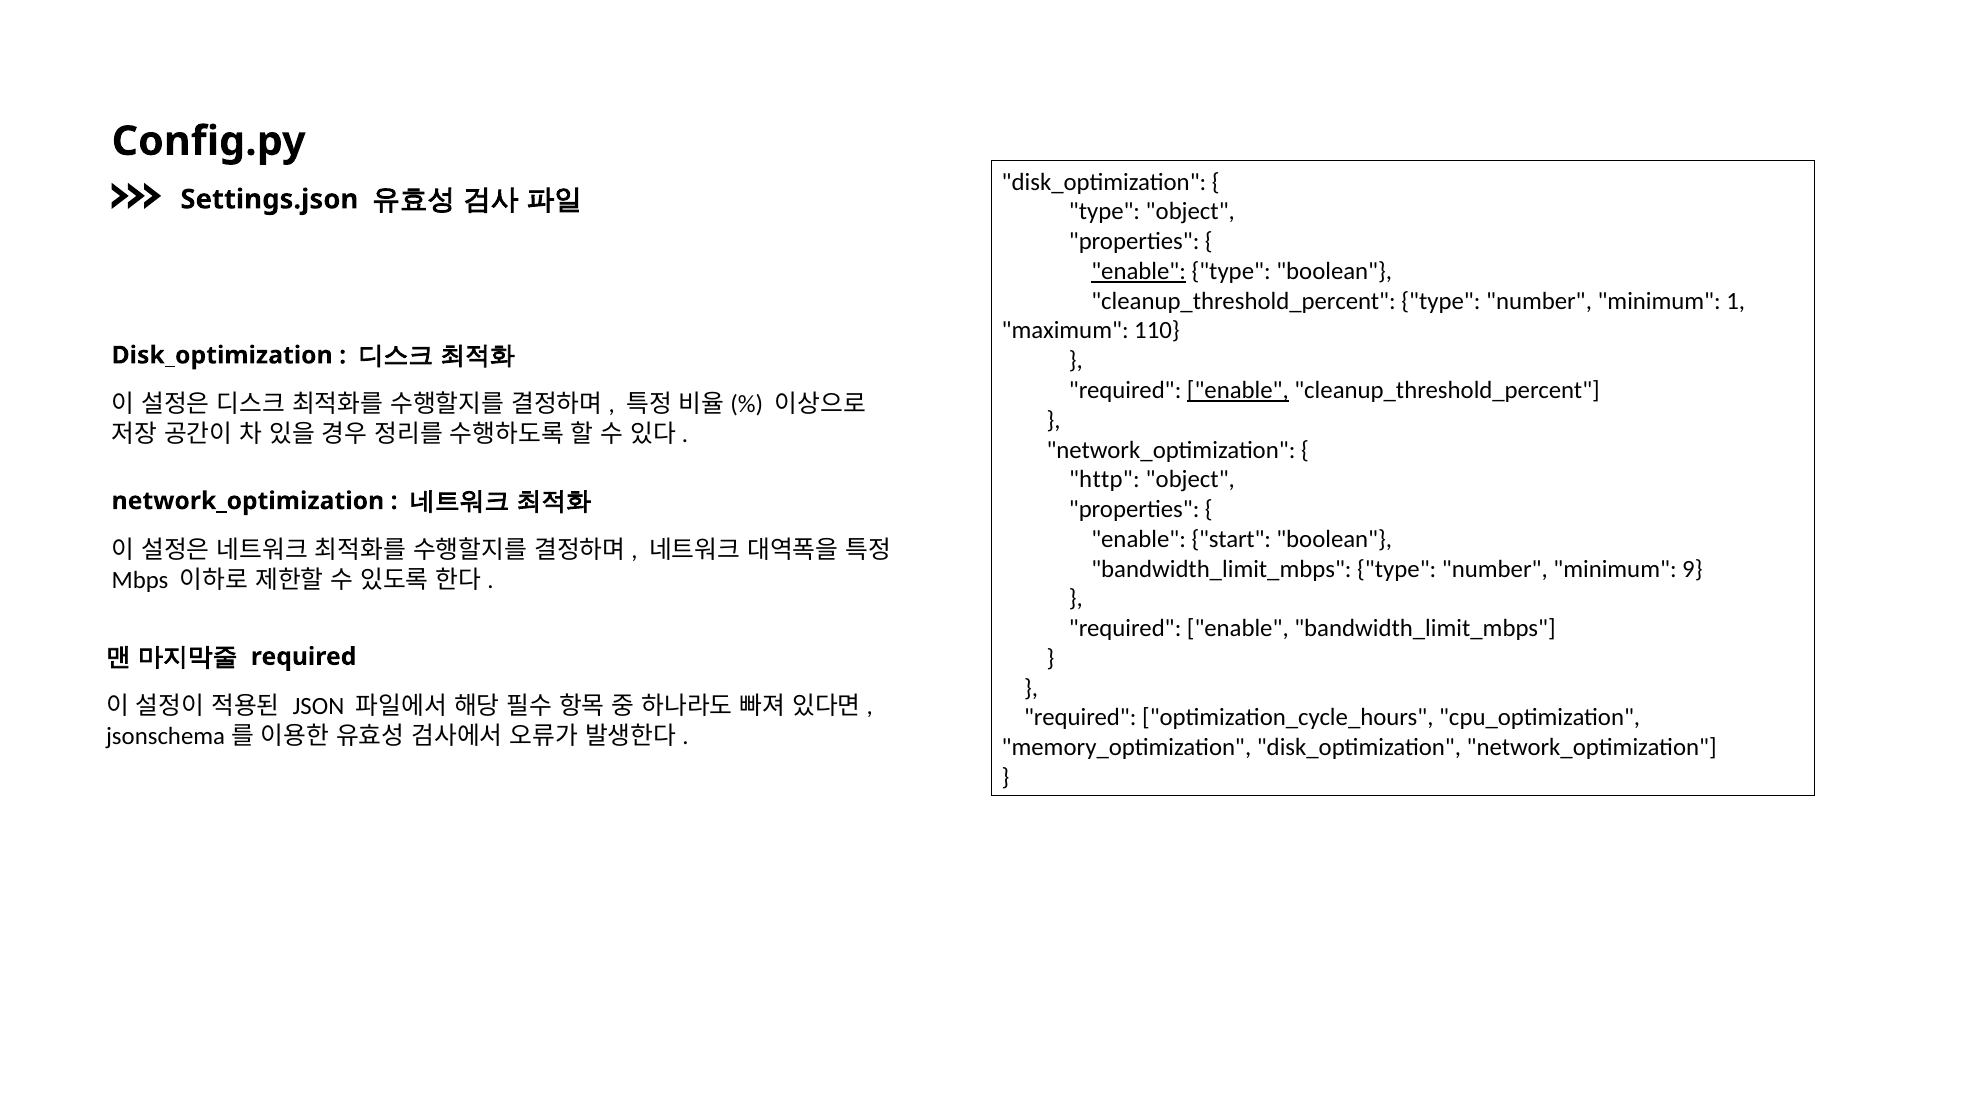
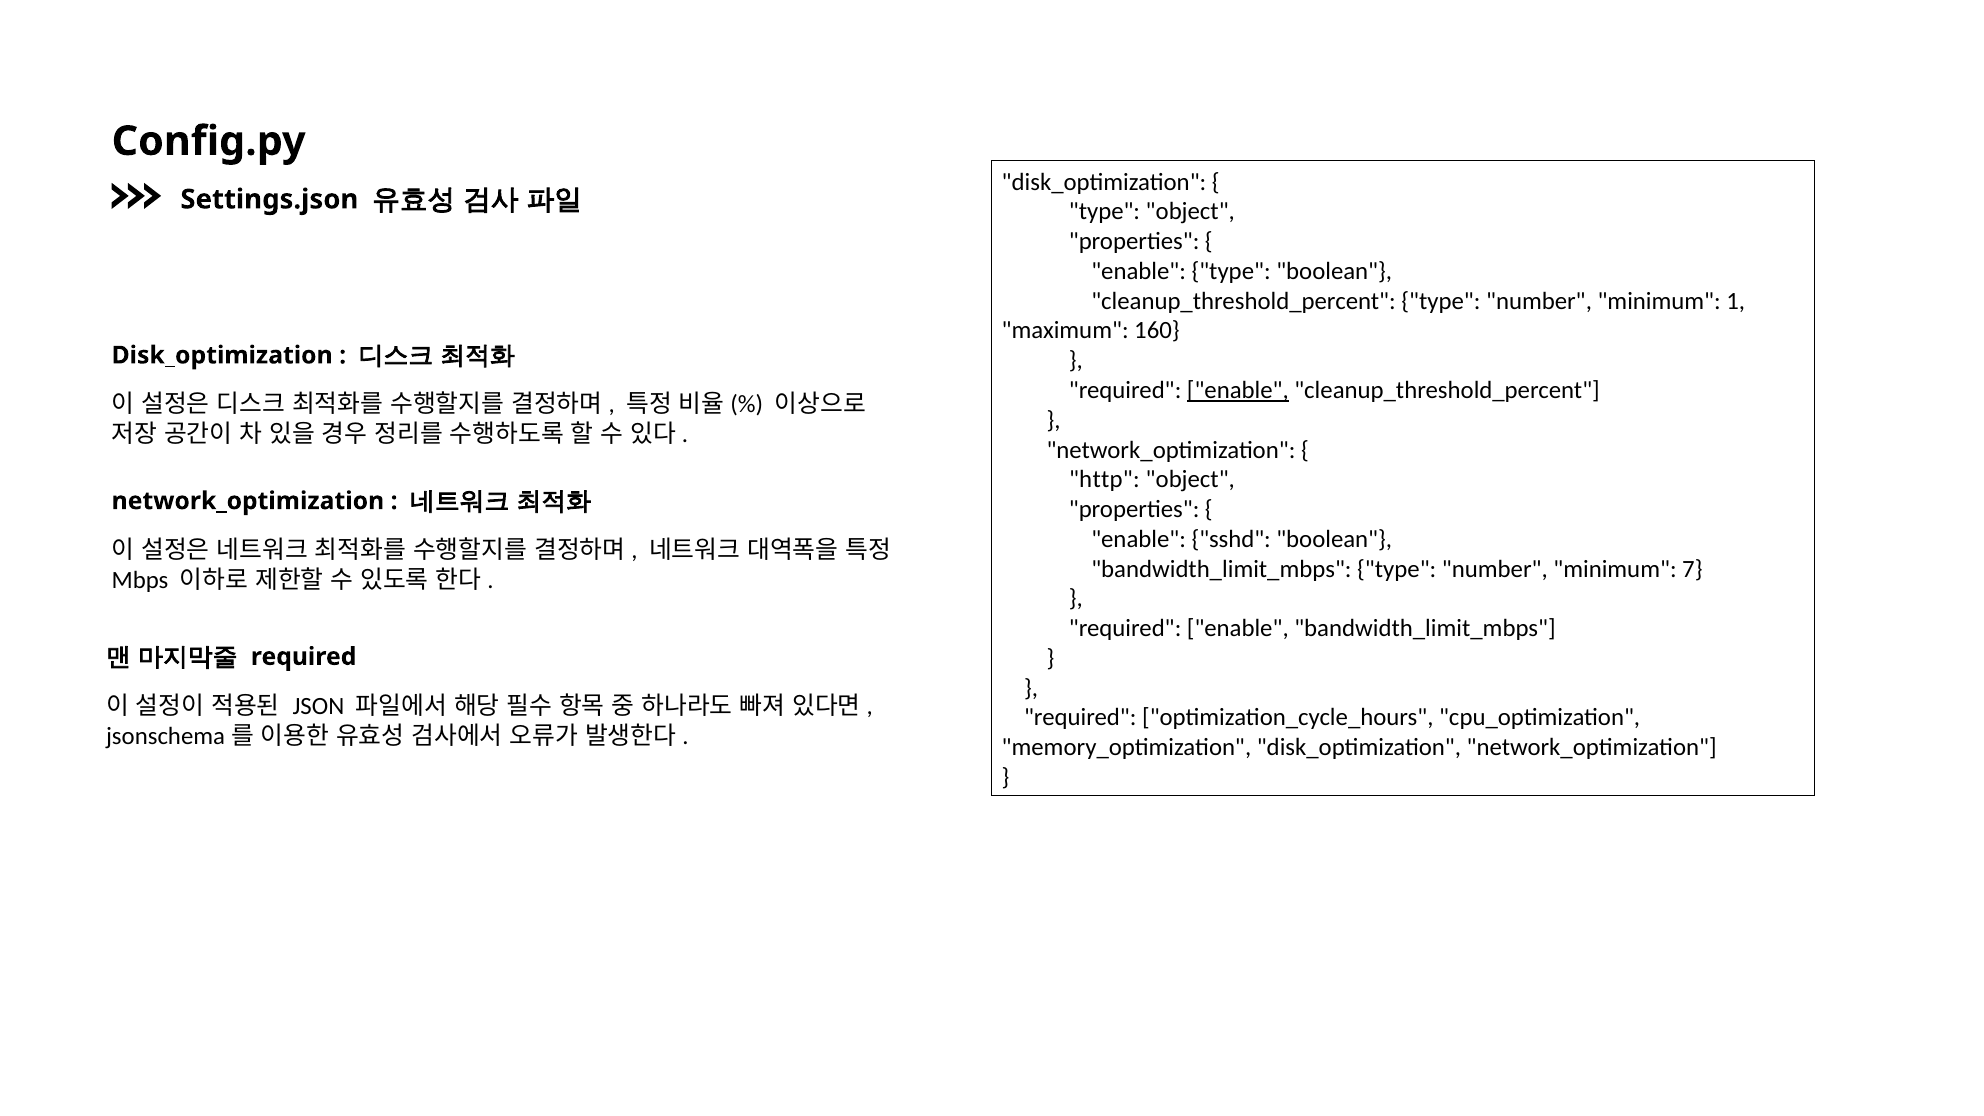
enable at (1139, 271) underline: present -> none
110: 110 -> 160
start: start -> sshd
9: 9 -> 7
